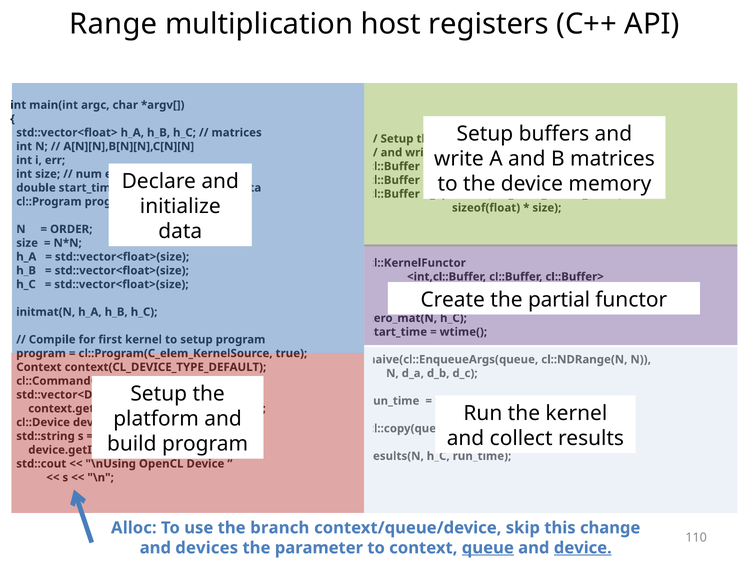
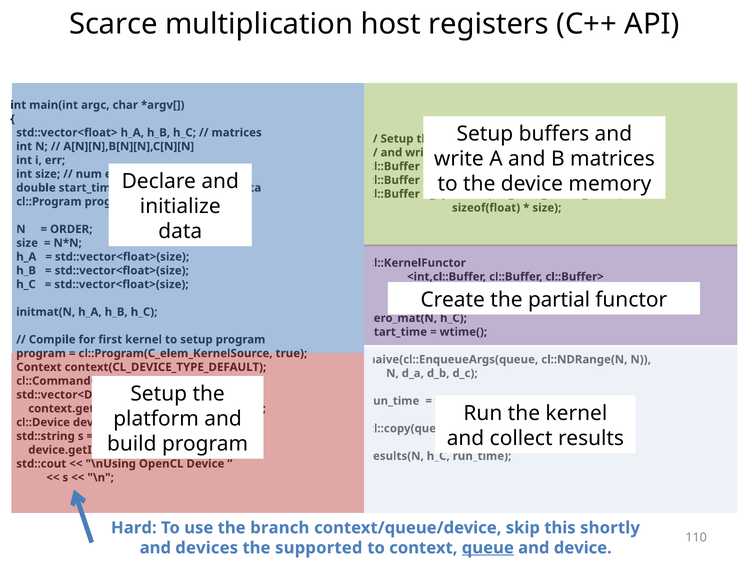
Range: Range -> Scarce
Alloc: Alloc -> Hard
change: change -> shortly
parameter: parameter -> supported
device at (583, 548) underline: present -> none
